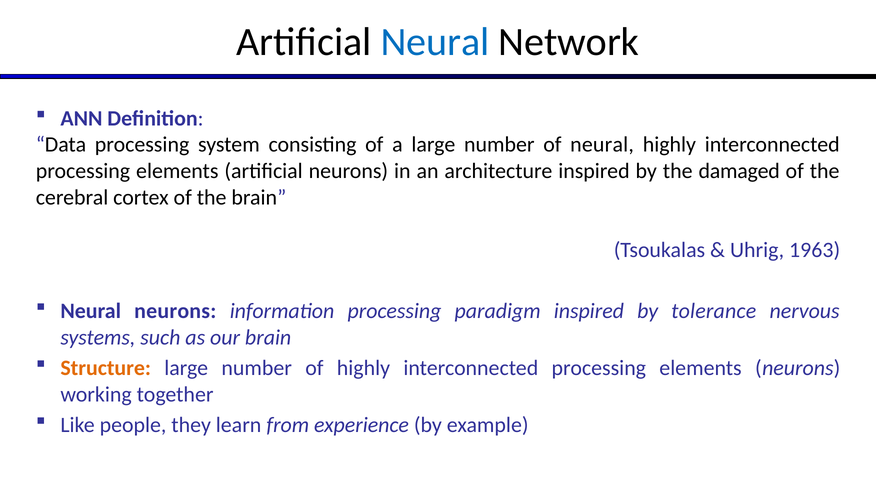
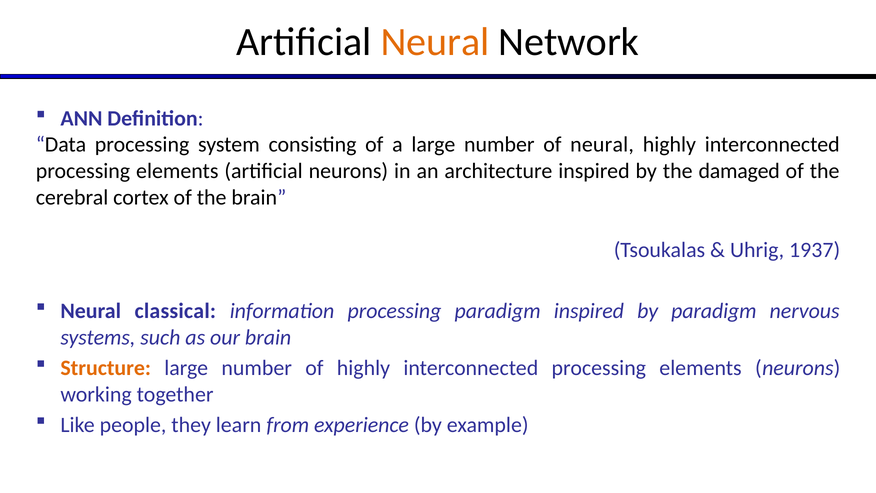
Neural at (435, 42) colour: blue -> orange
1963: 1963 -> 1937
Neural neurons: neurons -> classical
by tolerance: tolerance -> paradigm
